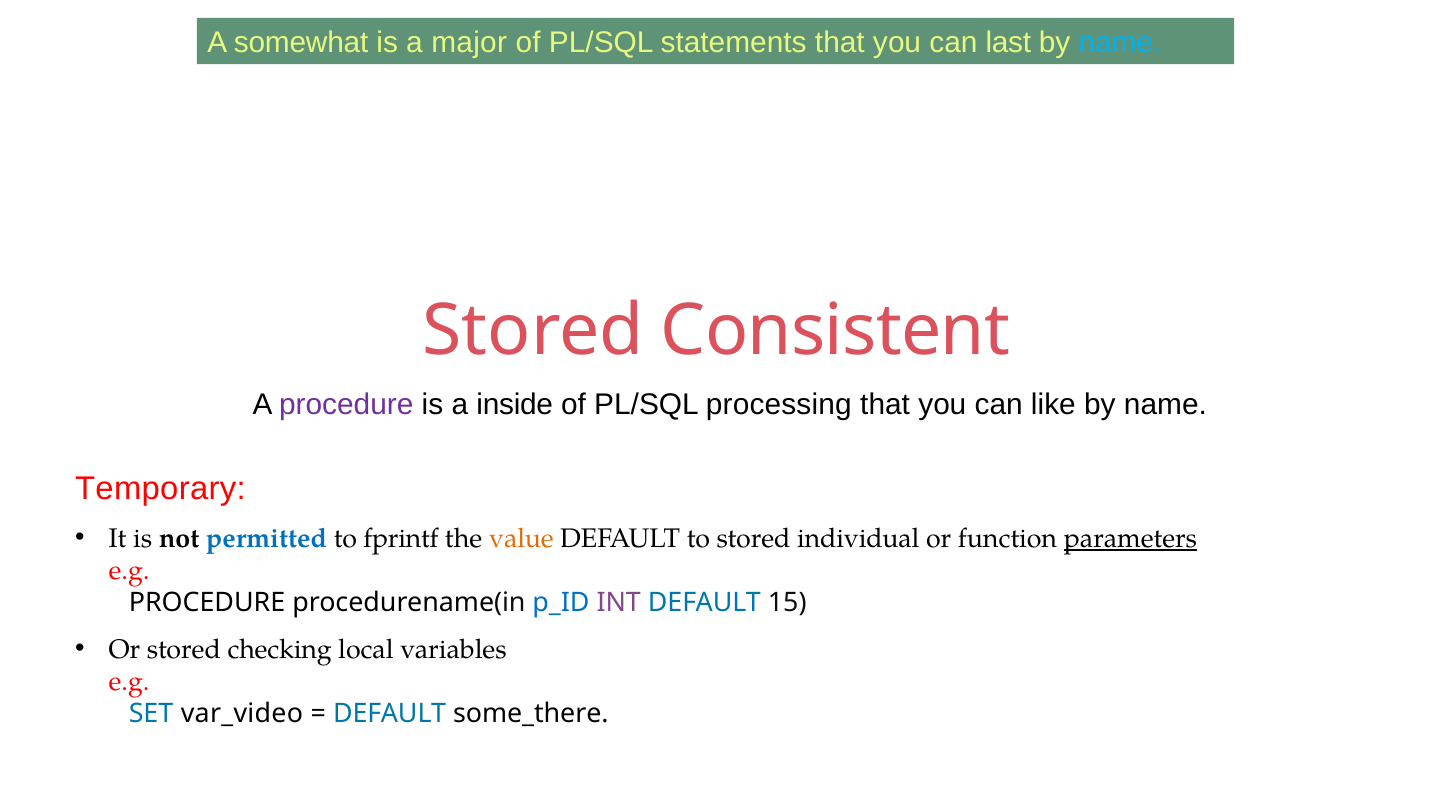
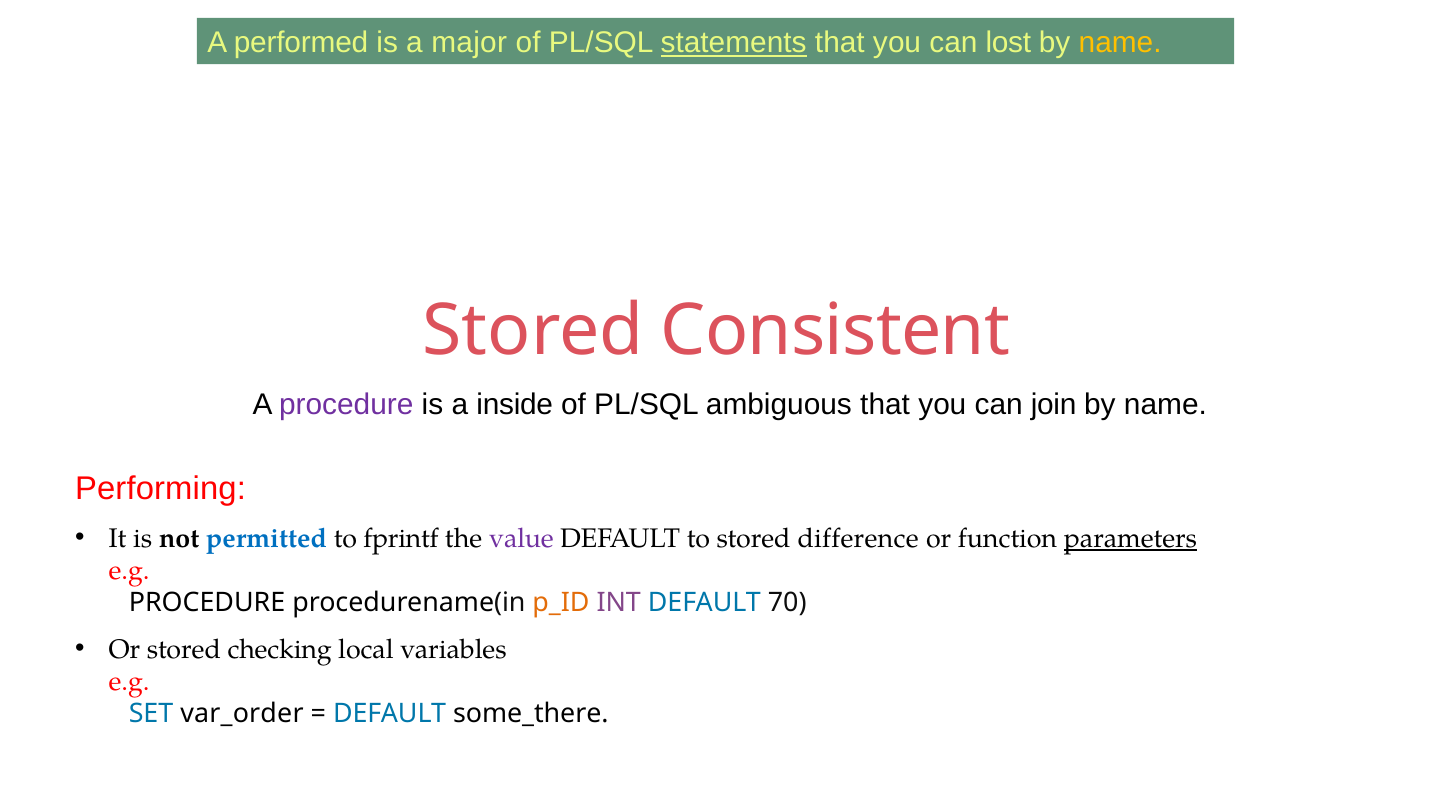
somewhat: somewhat -> performed
statements underline: none -> present
last: last -> lost
name at (1120, 43) colour: light blue -> yellow
processing: processing -> ambiguous
like: like -> join
Temporary: Temporary -> Performing
value colour: orange -> purple
individual: individual -> difference
p_ID colour: blue -> orange
15: 15 -> 70
var_video: var_video -> var_order
